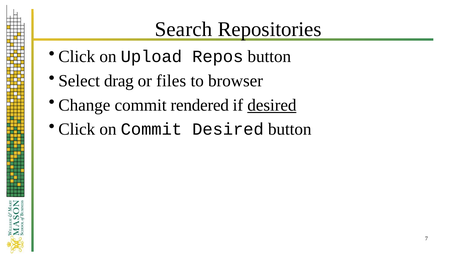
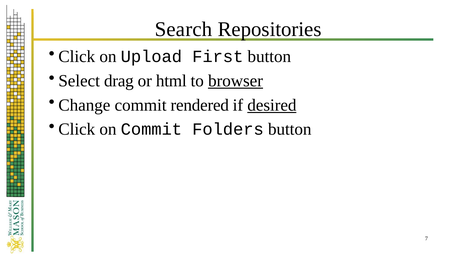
Repos: Repos -> First
files: files -> html
browser underline: none -> present
Commit Desired: Desired -> Folders
